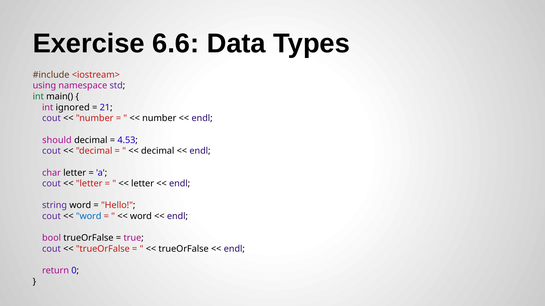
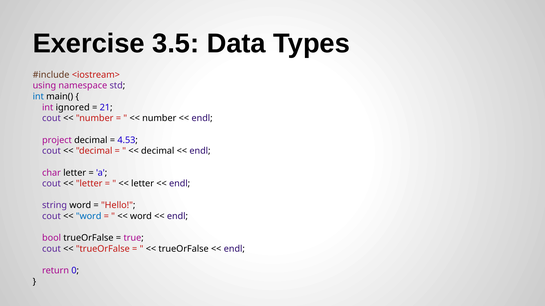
6.6: 6.6 -> 3.5
int at (38, 97) colour: green -> blue
should: should -> project
